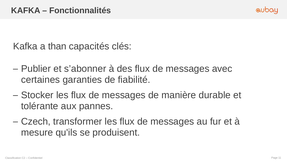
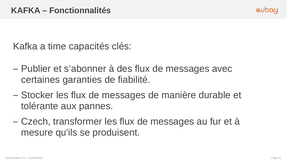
than: than -> time
